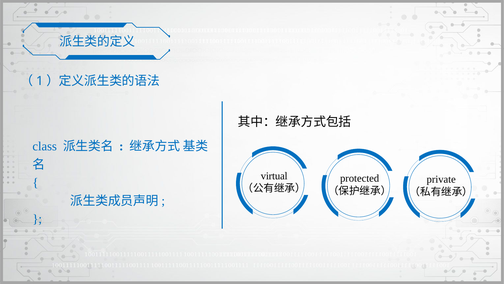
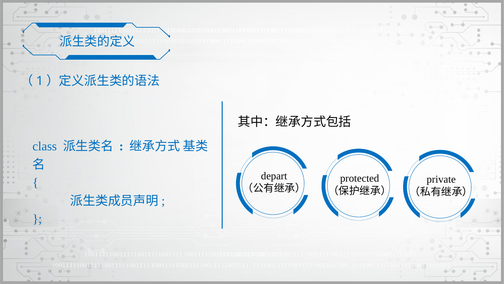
virtual: virtual -> depart
